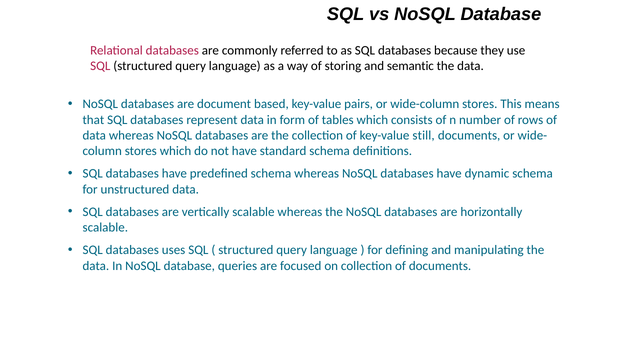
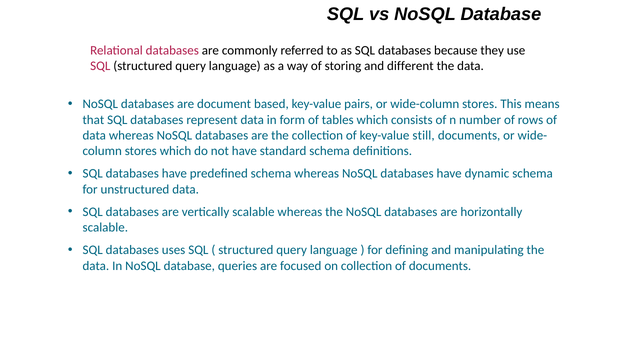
semantic: semantic -> different
